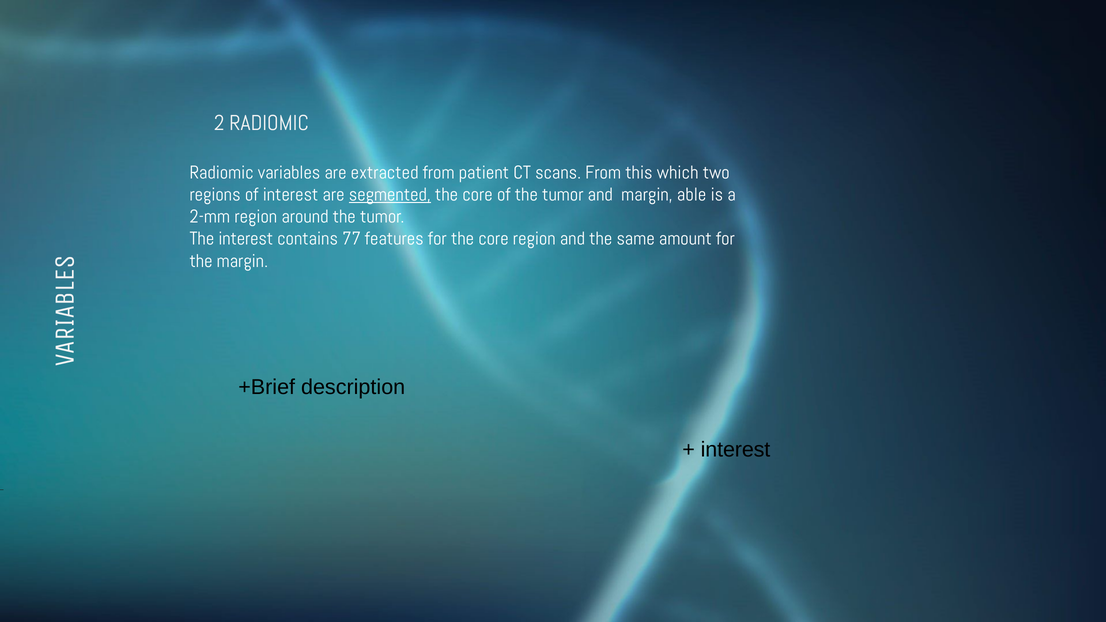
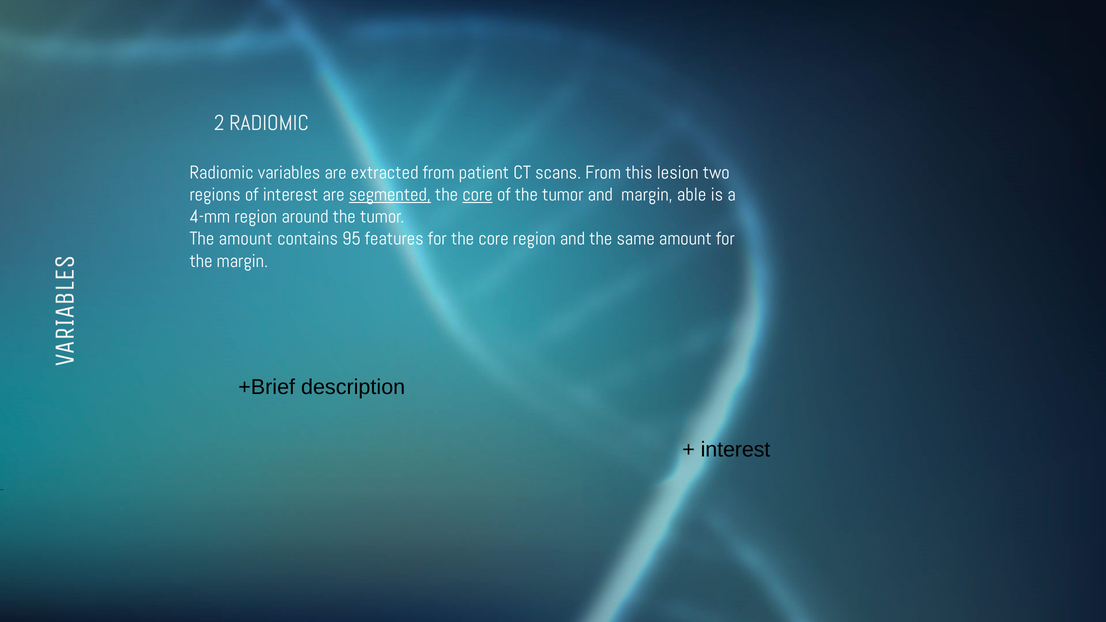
which: which -> lesion
core at (478, 195) underline: none -> present
2-mm: 2-mm -> 4-mm
The interest: interest -> amount
77: 77 -> 95
